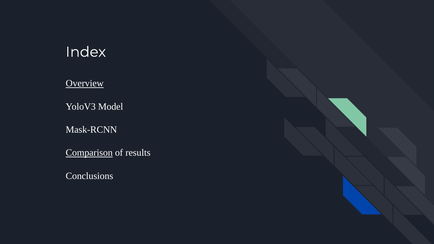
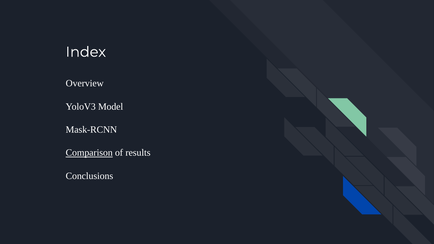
Overview underline: present -> none
